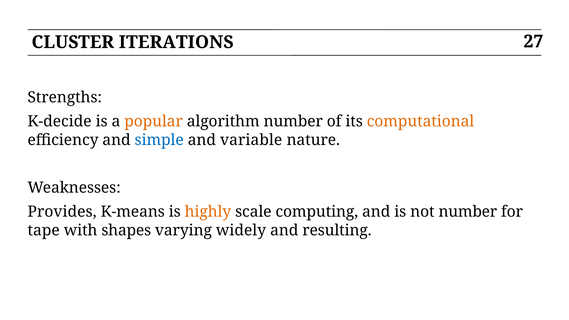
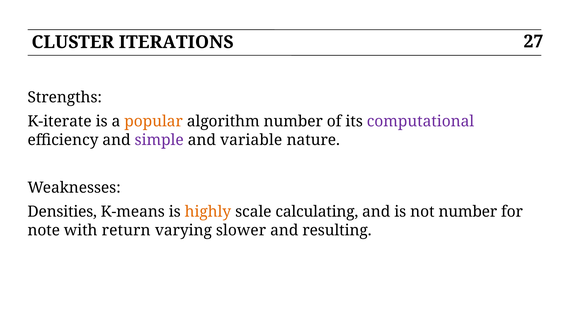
K-decide: K-decide -> K-iterate
computational colour: orange -> purple
simple colour: blue -> purple
Provides: Provides -> Densities
computing: computing -> calculating
tape: tape -> note
shapes: shapes -> return
widely: widely -> slower
